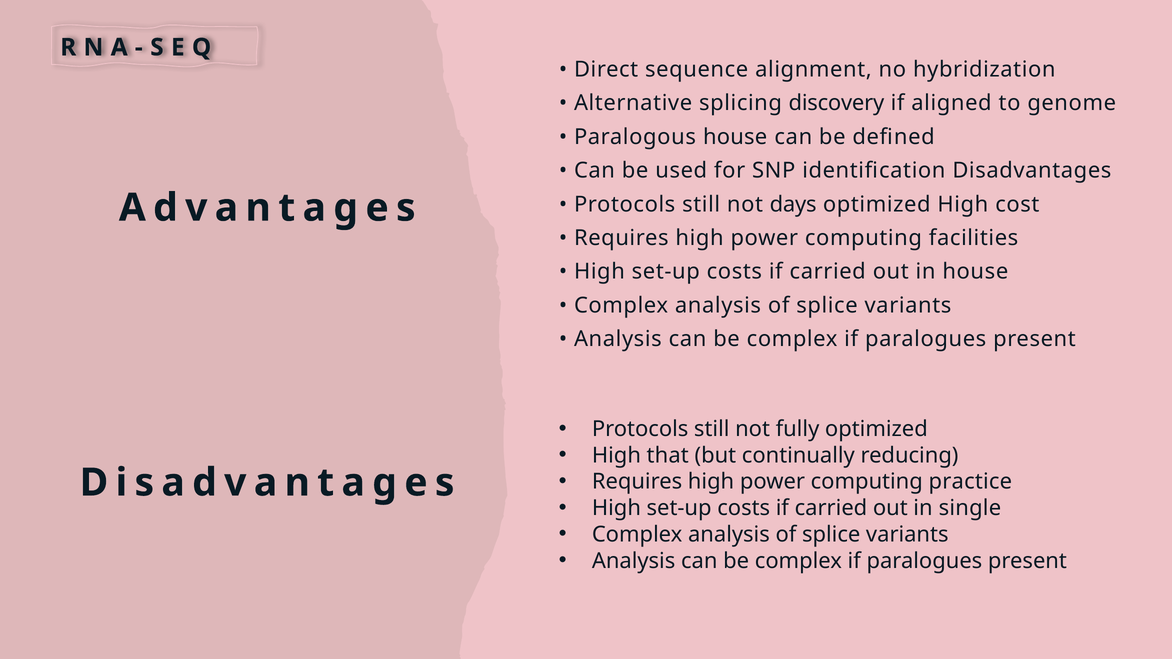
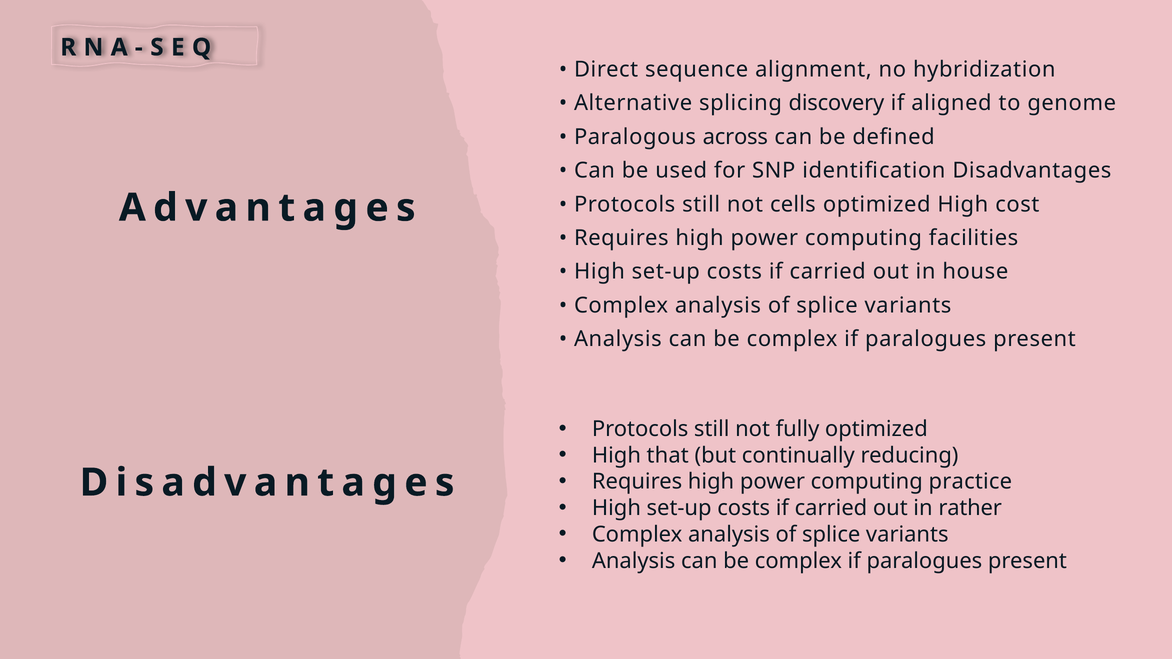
Paralogous house: house -> across
days: days -> cells
single: single -> rather
